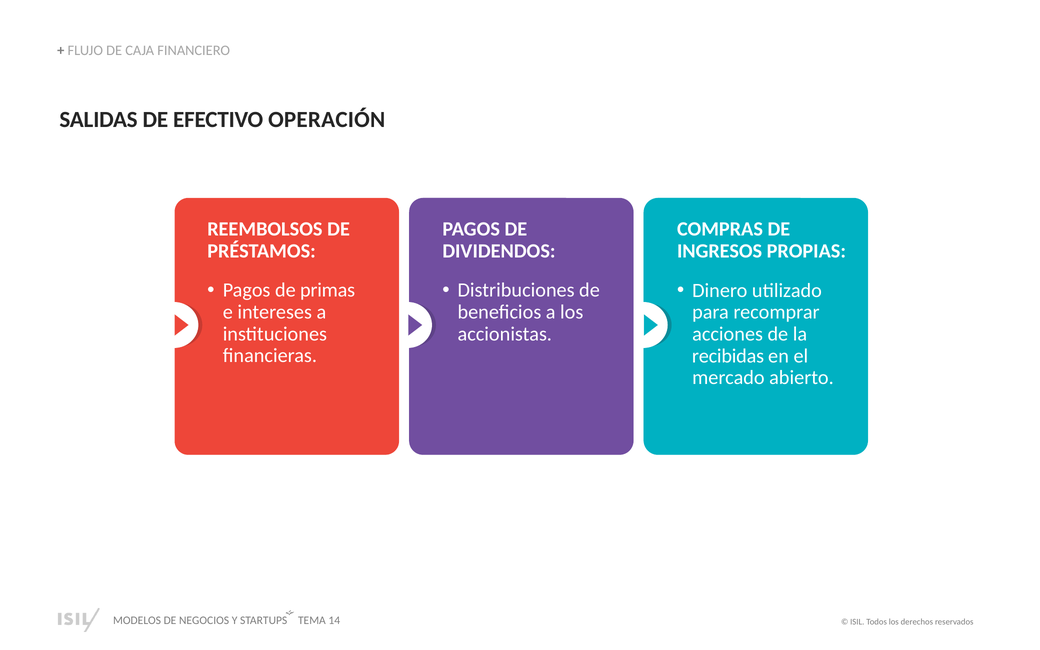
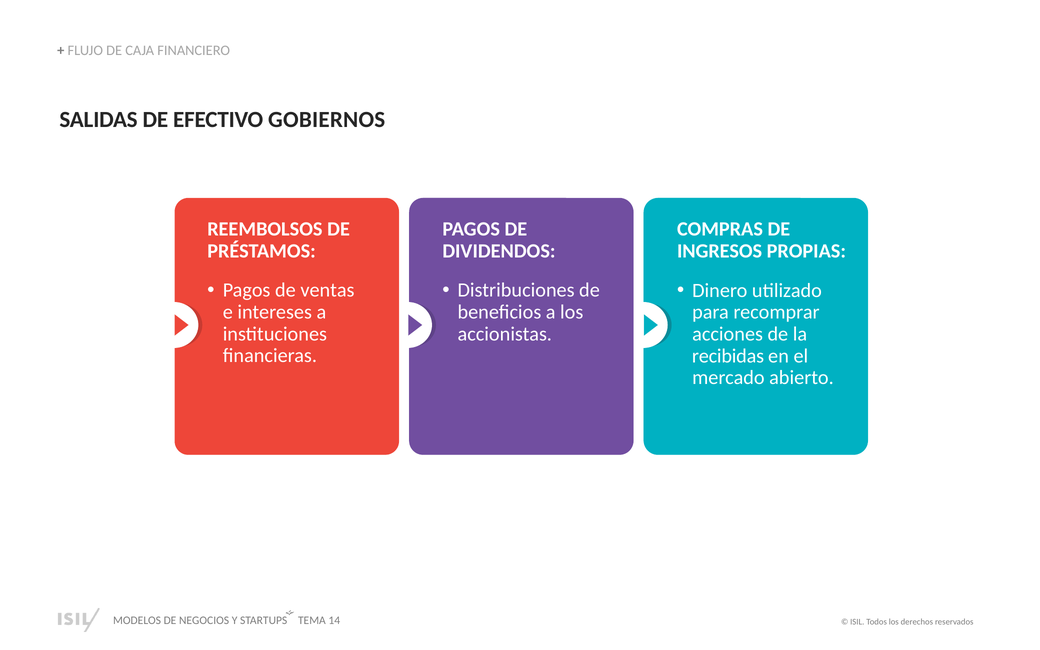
OPERACIÓN: OPERACIÓN -> GOBIERNOS
primas: primas -> ventas
